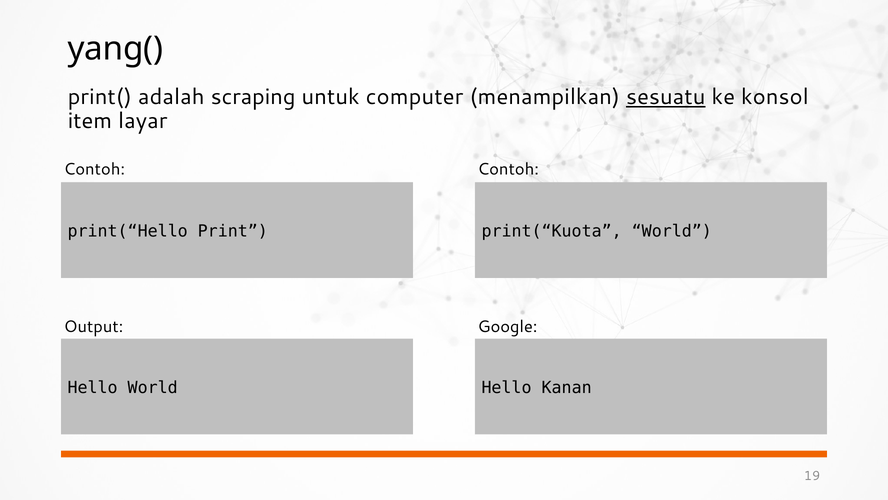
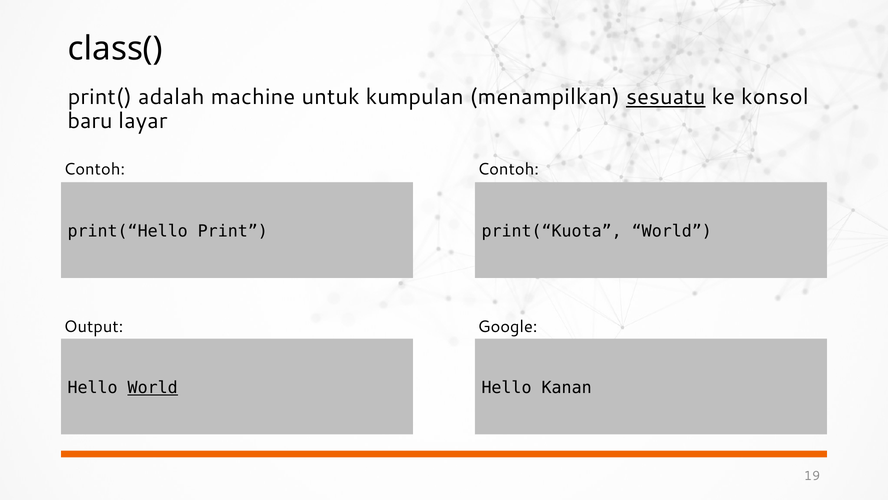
yang(: yang( -> class(
scraping: scraping -> machine
computer: computer -> kumpulan
item: item -> baru
World at (153, 387) underline: none -> present
